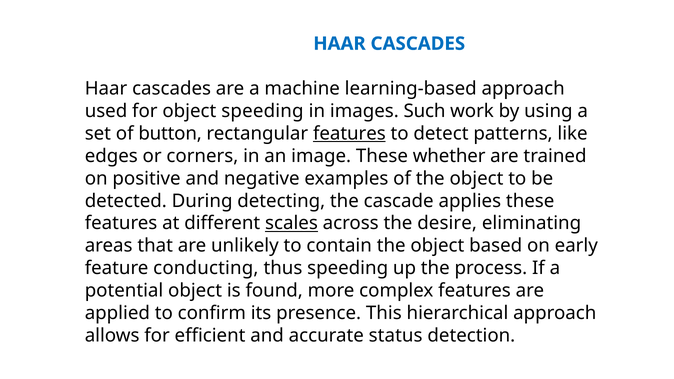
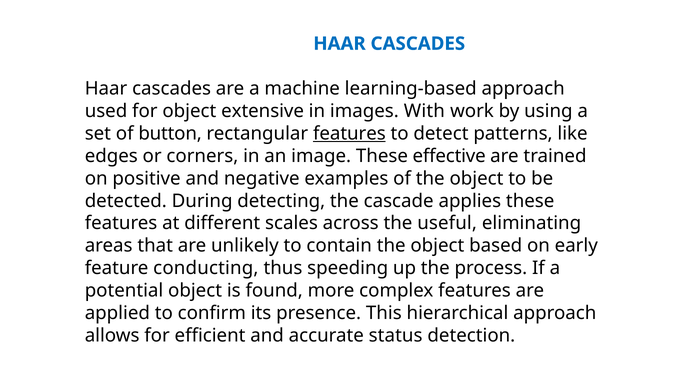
object speeding: speeding -> extensive
Such: Such -> With
whether: whether -> effective
scales underline: present -> none
desire: desire -> useful
